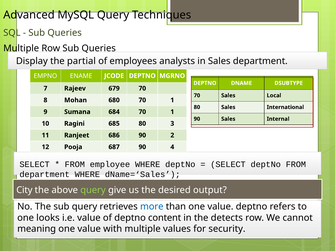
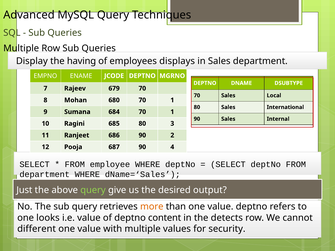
partial: partial -> having
analysts: analysts -> displays
City: City -> Just
more colour: blue -> orange
meaning: meaning -> different
